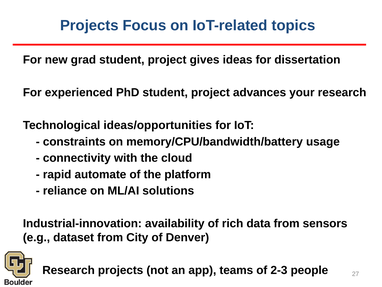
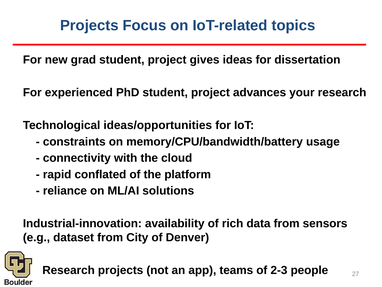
automate: automate -> conflated
